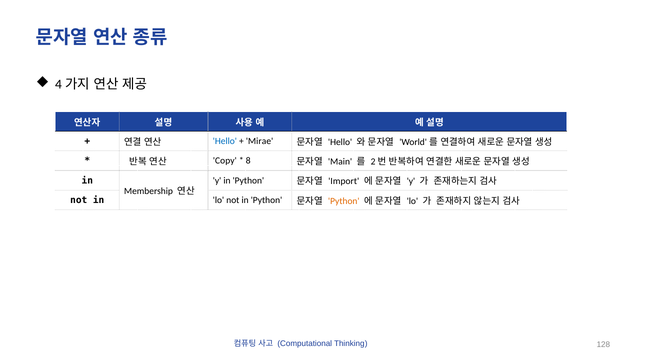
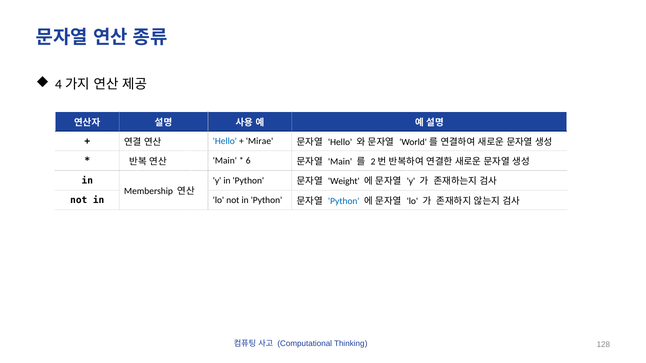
Copy at (225, 161): Copy -> Main
8: 8 -> 6
Import: Import -> Weight
Python at (344, 201) colour: orange -> blue
